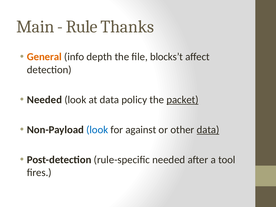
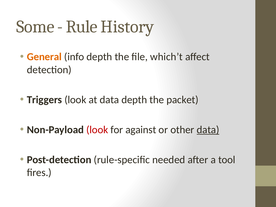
Main: Main -> Some
Thanks: Thanks -> History
blocks’t: blocks’t -> which’t
Needed at (44, 100): Needed -> Triggers
data policy: policy -> depth
packet underline: present -> none
look at (97, 130) colour: blue -> red
